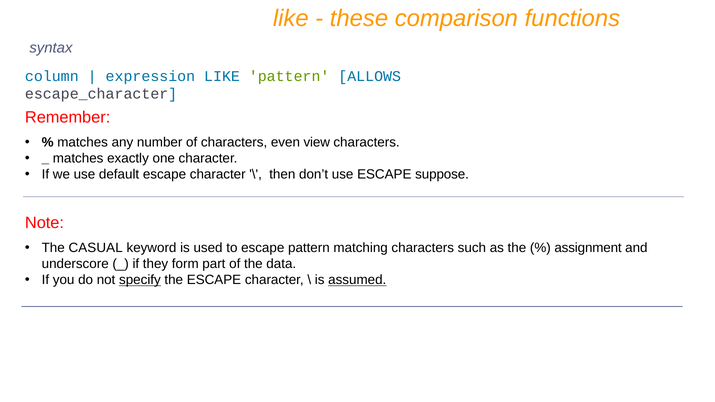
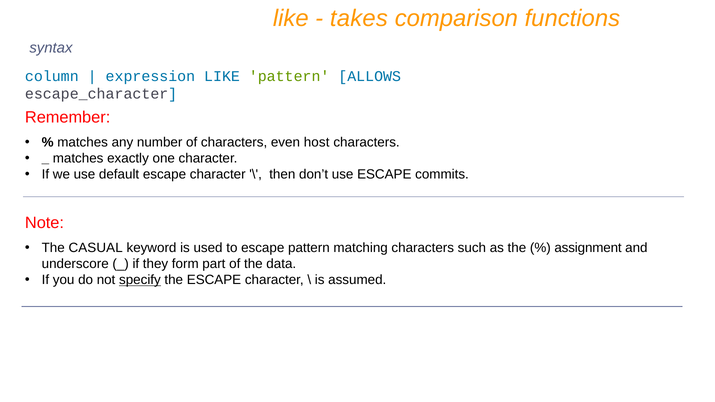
these: these -> takes
view: view -> host
suppose: suppose -> commits
assumed underline: present -> none
